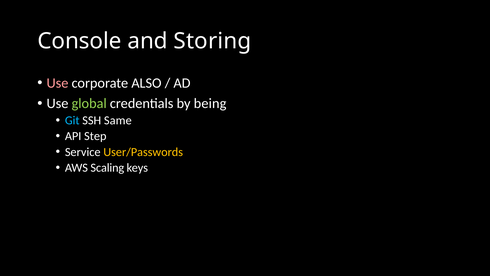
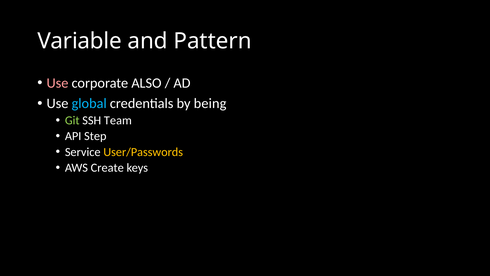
Console: Console -> Variable
Storing: Storing -> Pattern
global colour: light green -> light blue
Git colour: light blue -> light green
Same: Same -> Team
Scaling: Scaling -> Create
